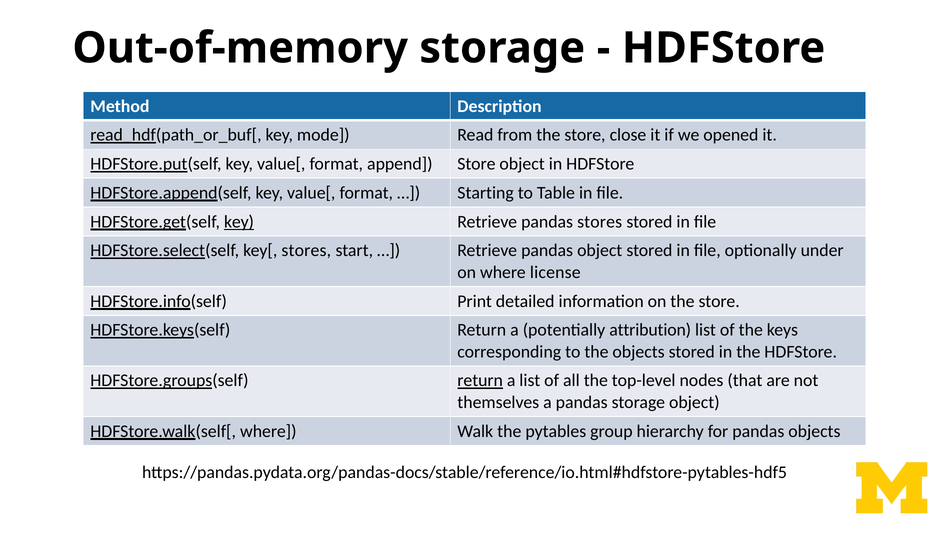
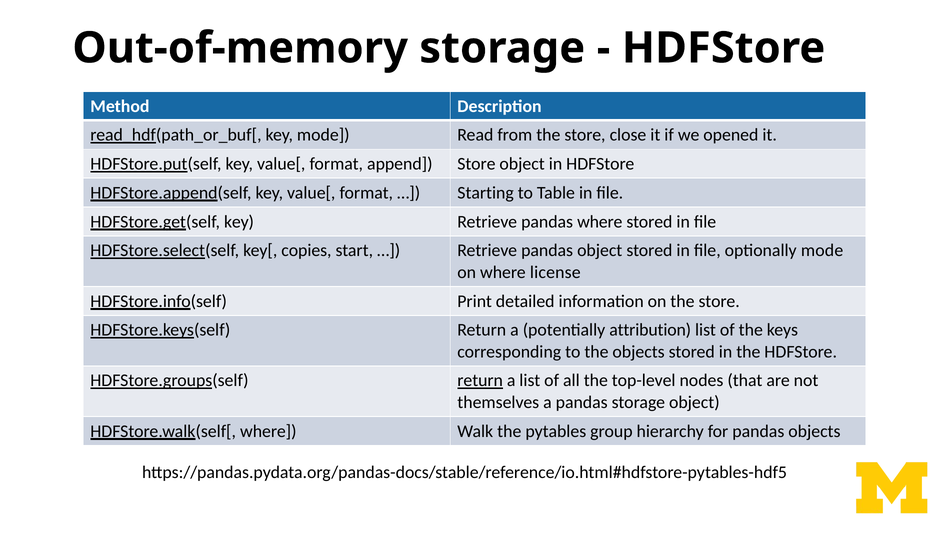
key at (239, 222) underline: present -> none
pandas stores: stores -> where
key[ stores: stores -> copies
optionally under: under -> mode
